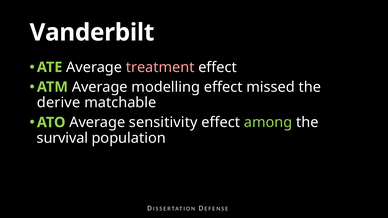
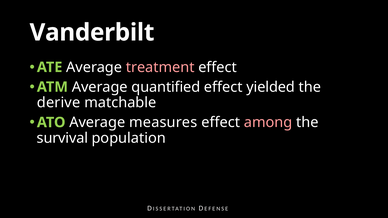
modelling: modelling -> quantified
missed: missed -> yielded
sensitivity: sensitivity -> measures
among colour: light green -> pink
